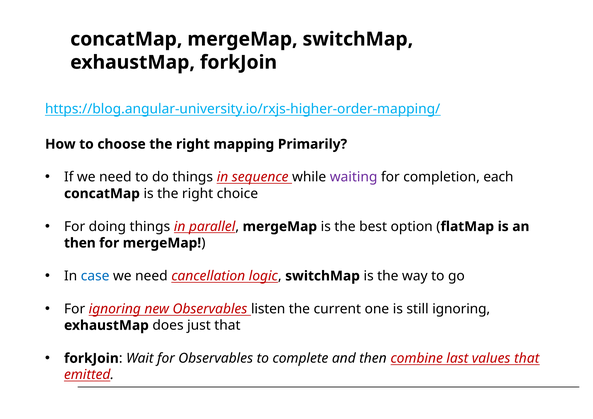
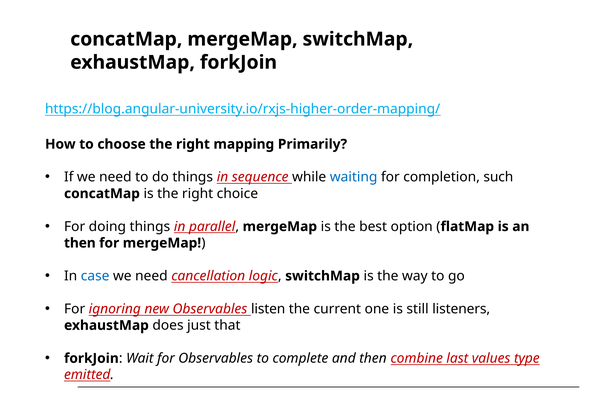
waiting colour: purple -> blue
each: each -> such
still ignoring: ignoring -> listeners
values that: that -> type
